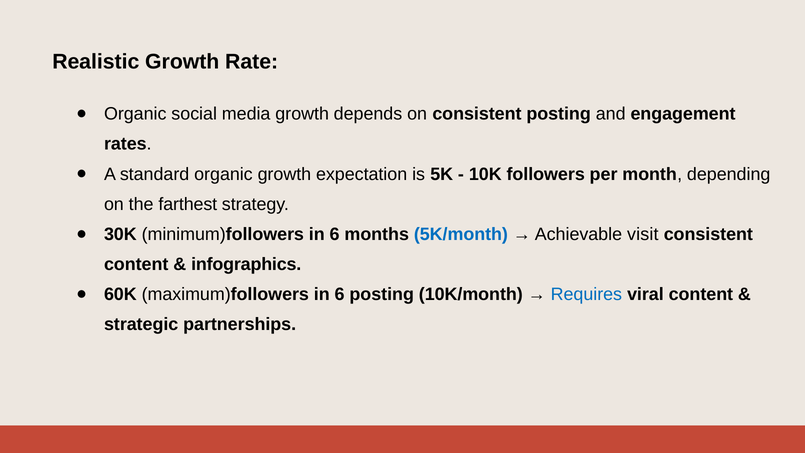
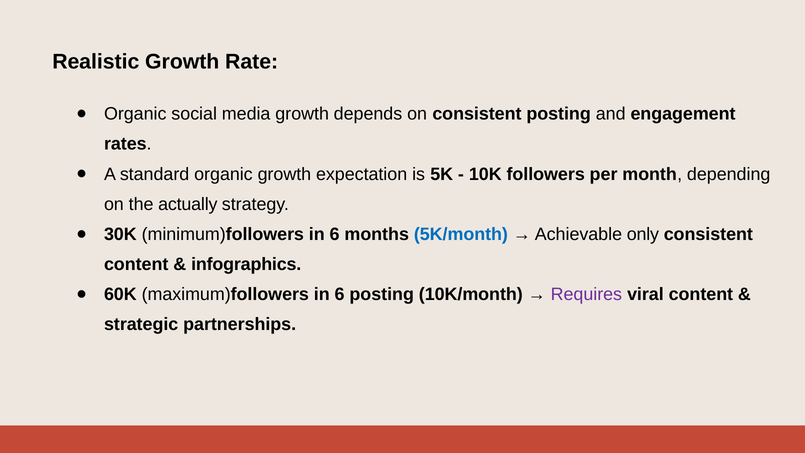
farthest: farthest -> actually
visit: visit -> only
Requires colour: blue -> purple
